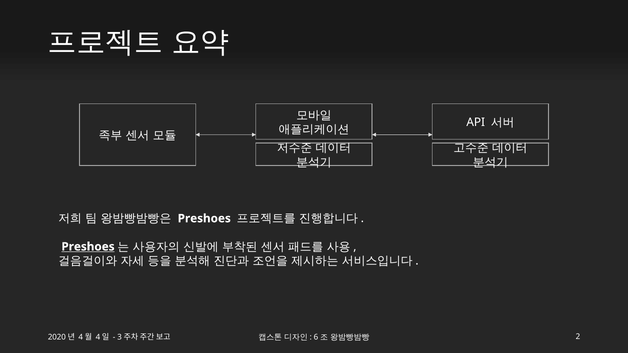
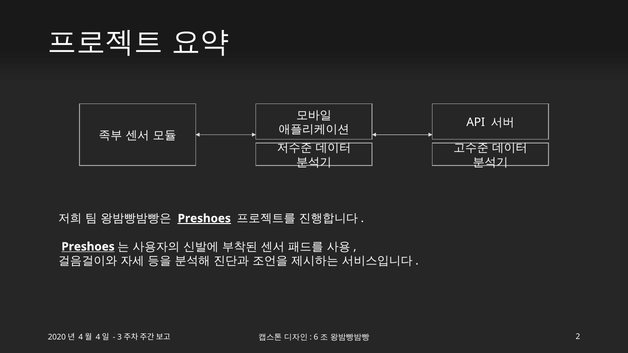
Preshoes at (204, 219) underline: none -> present
